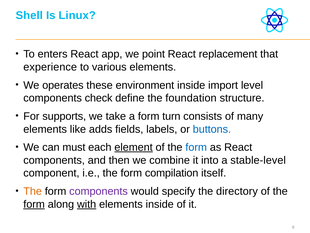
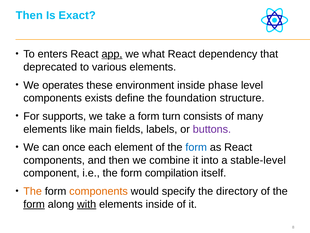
Shell at (29, 15): Shell -> Then
Linux: Linux -> Exact
app underline: none -> present
point: point -> what
replacement: replacement -> dependency
experience: experience -> deprecated
import: import -> phase
check: check -> exists
adds: adds -> main
buttons colour: blue -> purple
must: must -> once
element underline: present -> none
components at (99, 191) colour: purple -> orange
